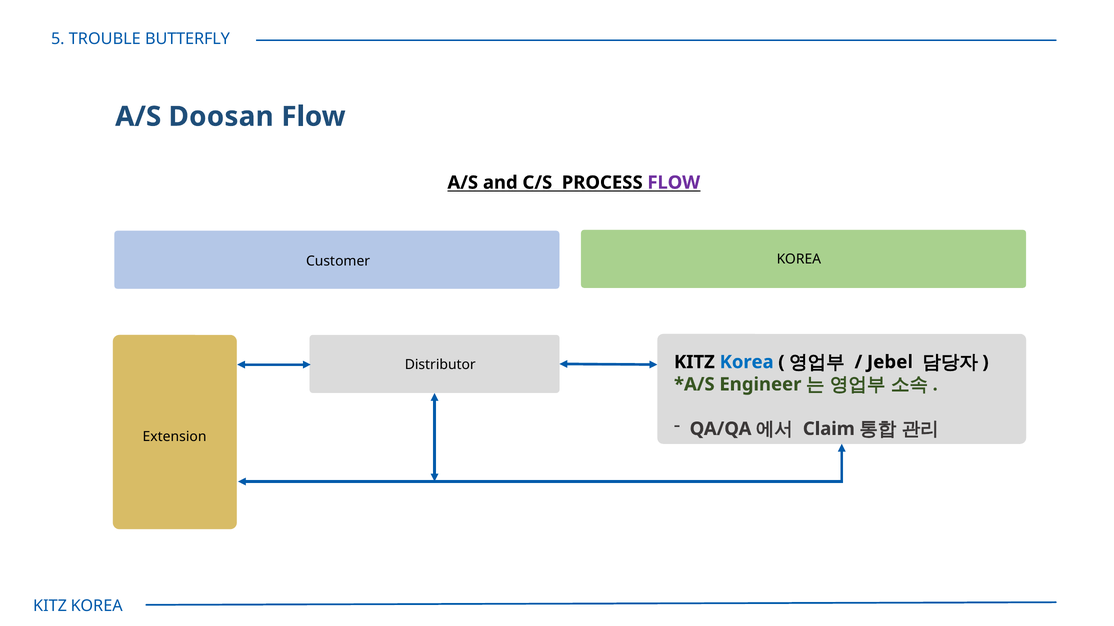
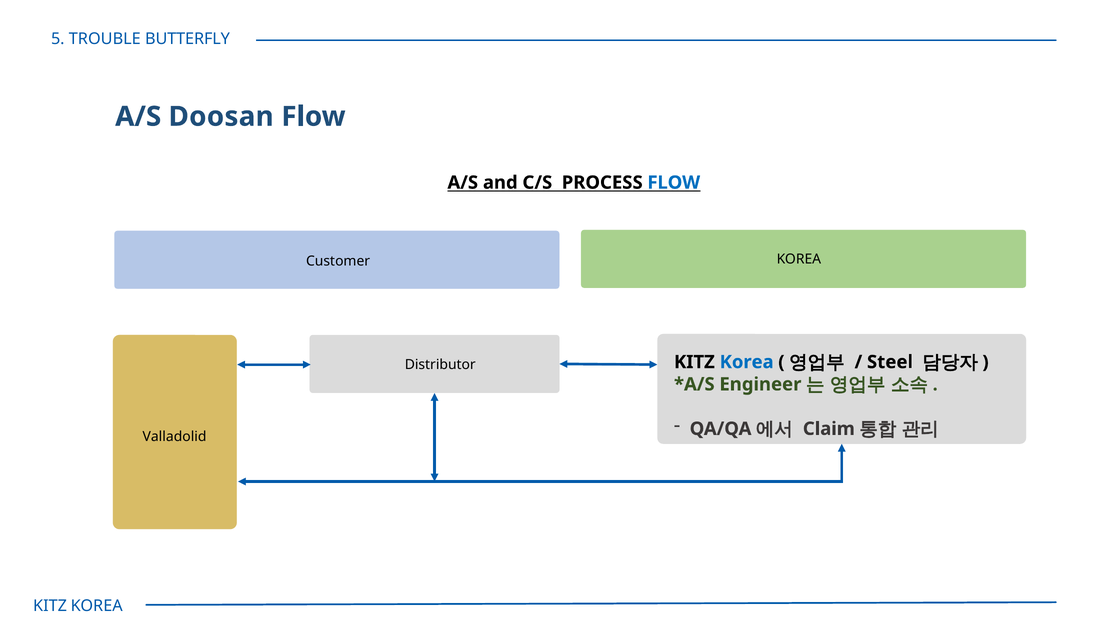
FLOW at (674, 183) colour: purple -> blue
Jebel: Jebel -> Steel
Extension: Extension -> Valladolid
